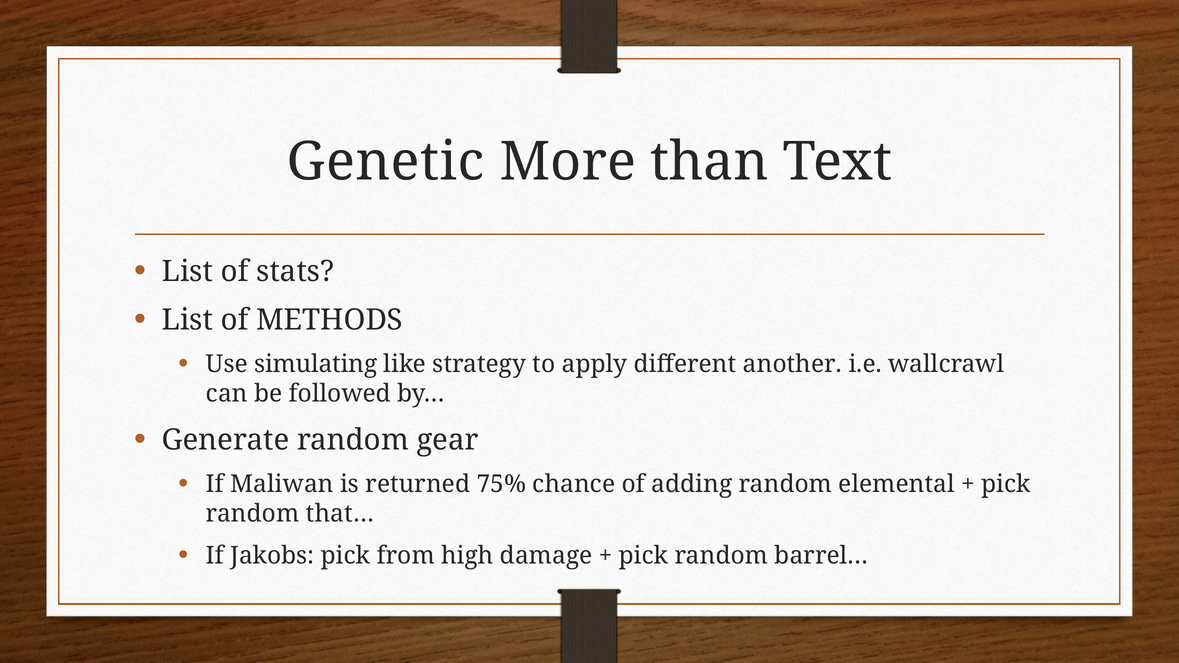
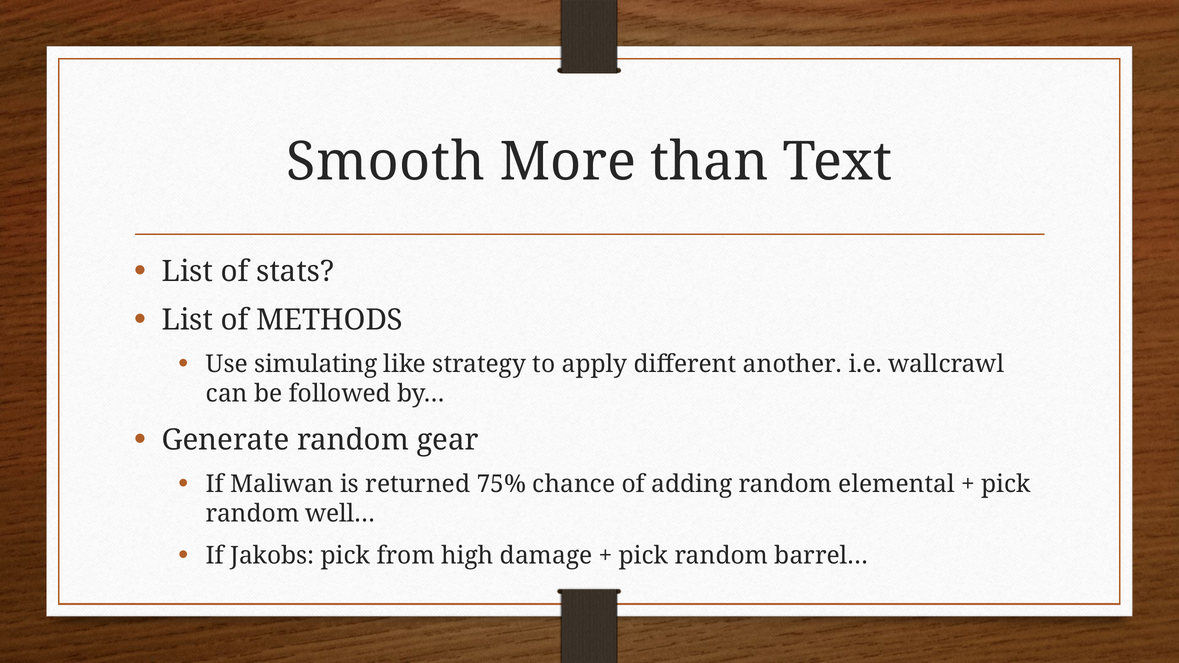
Genetic: Genetic -> Smooth
that…: that… -> well…
